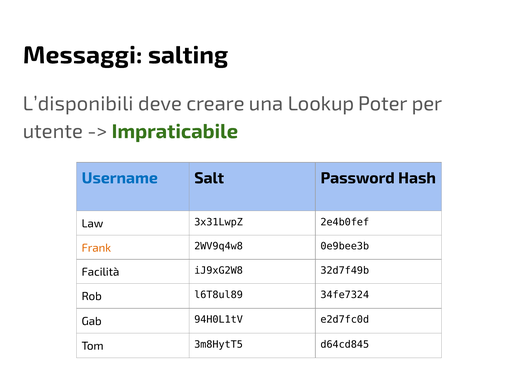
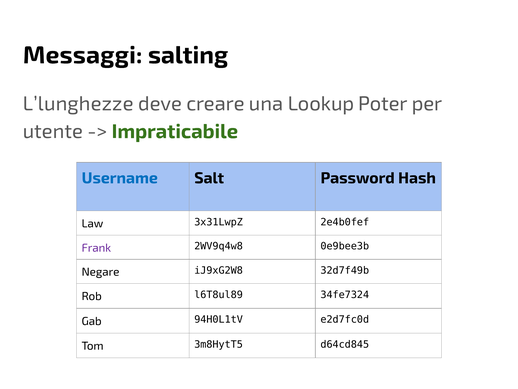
L’disponibili: L’disponibili -> L’lunghezze
Frank colour: orange -> purple
Facilità: Facilità -> Negare
